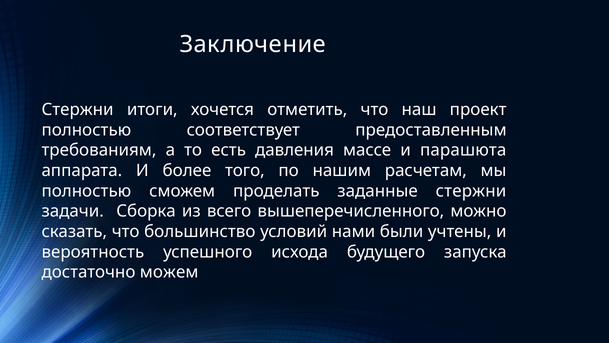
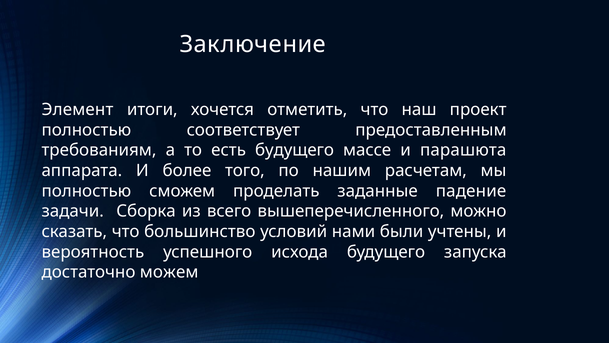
Стержни at (78, 109): Стержни -> Элемент
есть давления: давления -> будущего
заданные стержни: стержни -> падение
